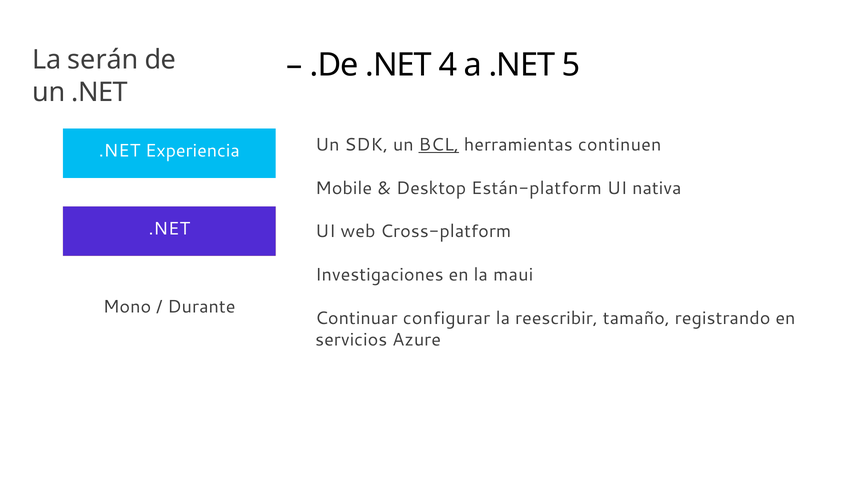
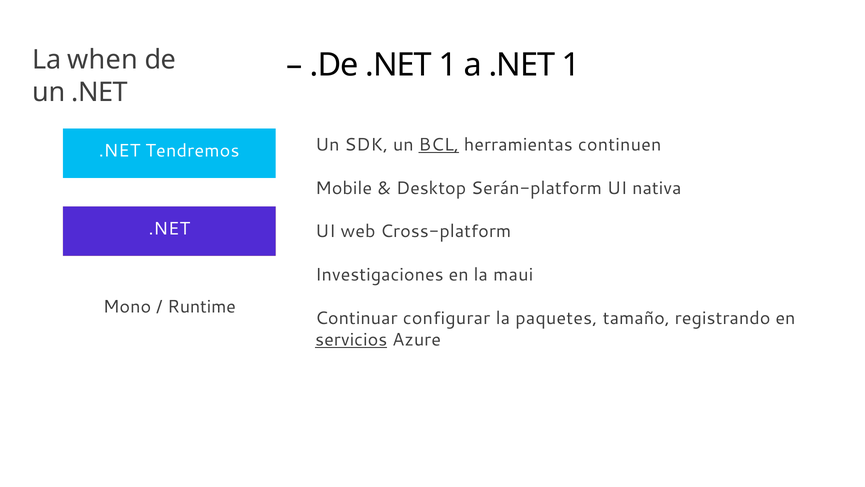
serán: serán -> when
.De .NET 4: 4 -> 1
a .NET 5: 5 -> 1
Experiencia: Experiencia -> Tendremos
Están-platform: Están-platform -> Serán-platform
Durante: Durante -> Runtime
reescribir: reescribir -> paquetes
servicios underline: none -> present
